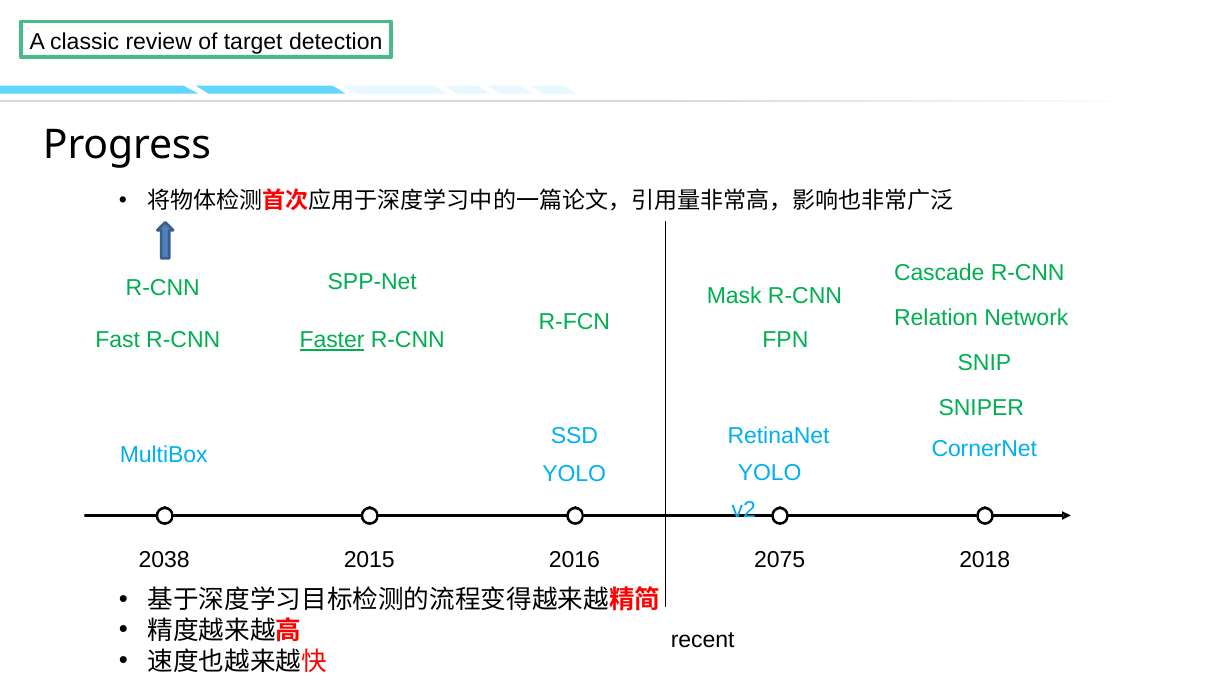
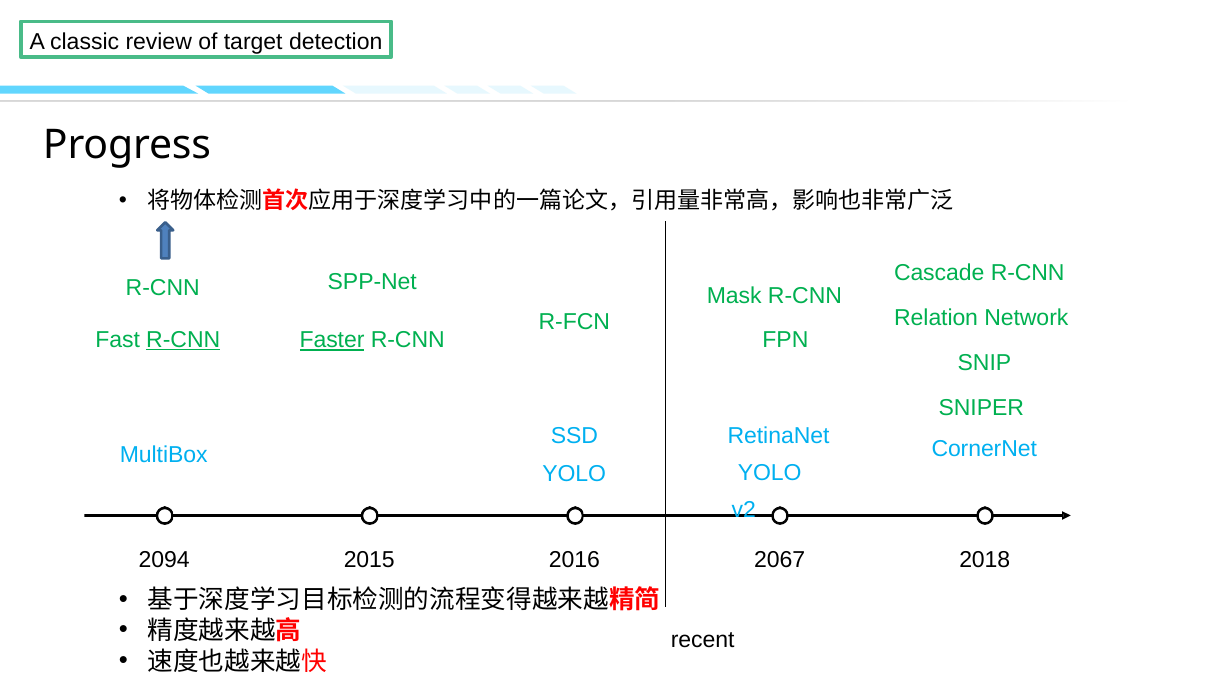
R-CNN at (183, 340) underline: none -> present
2038: 2038 -> 2094
2075: 2075 -> 2067
